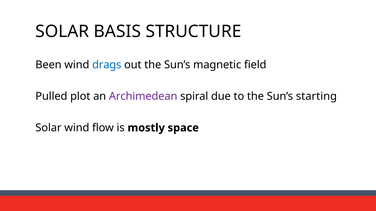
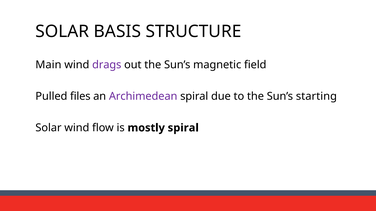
Been: Been -> Main
drags colour: blue -> purple
plot: plot -> files
mostly space: space -> spiral
